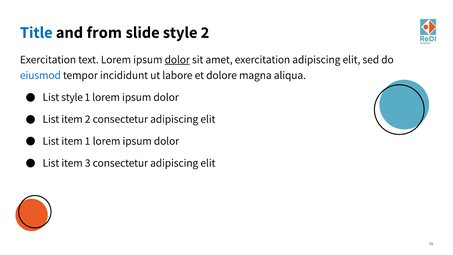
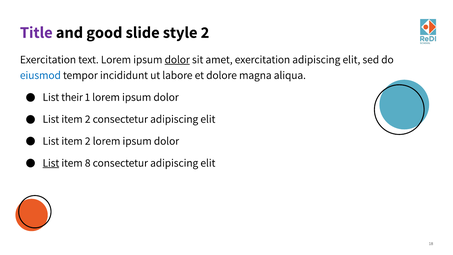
Title colour: blue -> purple
from: from -> good
List style: style -> their
1 at (88, 141): 1 -> 2
List at (51, 163) underline: none -> present
3: 3 -> 8
